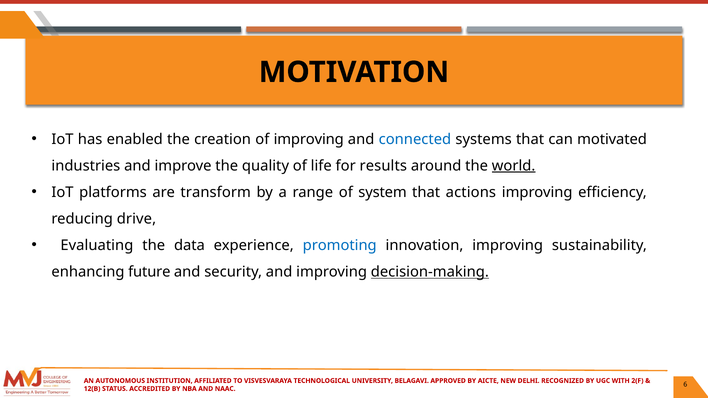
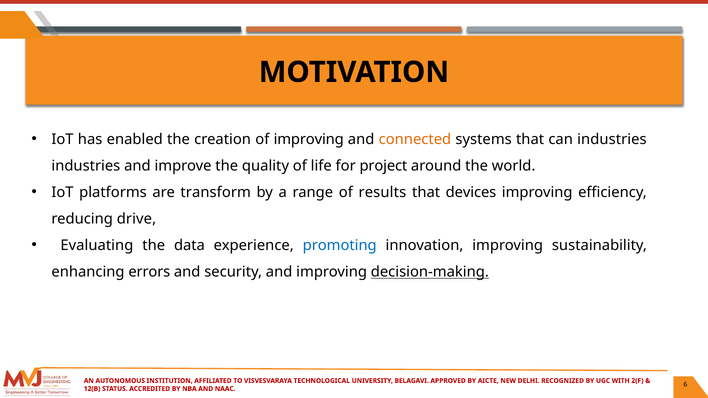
connected colour: blue -> orange
can motivated: motivated -> industries
results: results -> project
world underline: present -> none
system: system -> results
actions: actions -> devices
future: future -> errors
